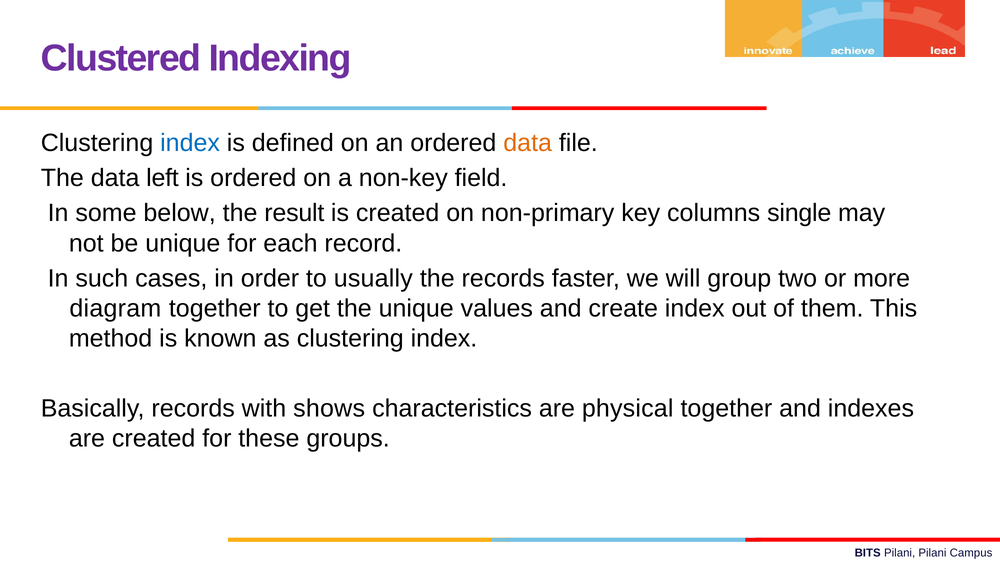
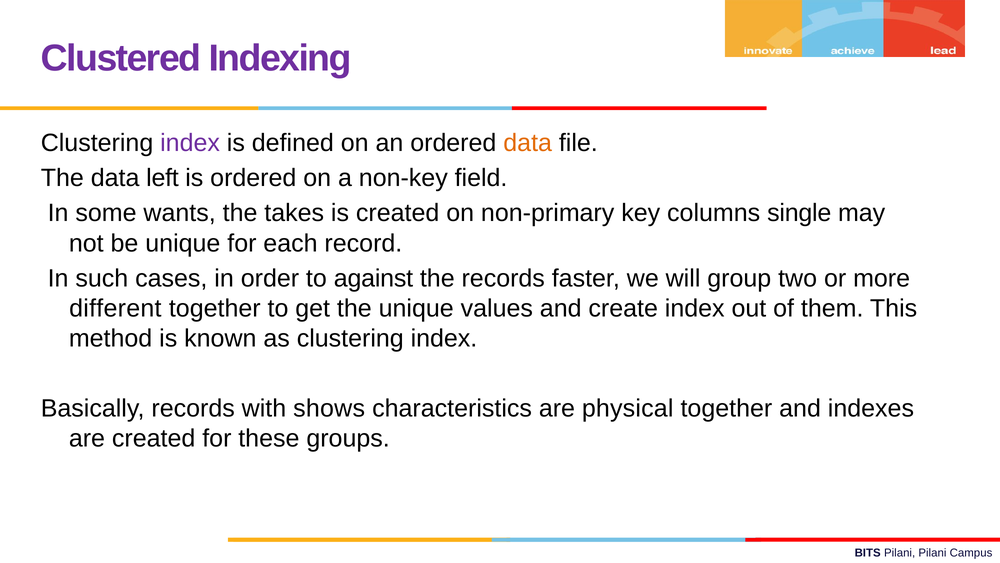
index at (190, 143) colour: blue -> purple
below: below -> wants
result: result -> takes
usually: usually -> against
diagram: diagram -> different
